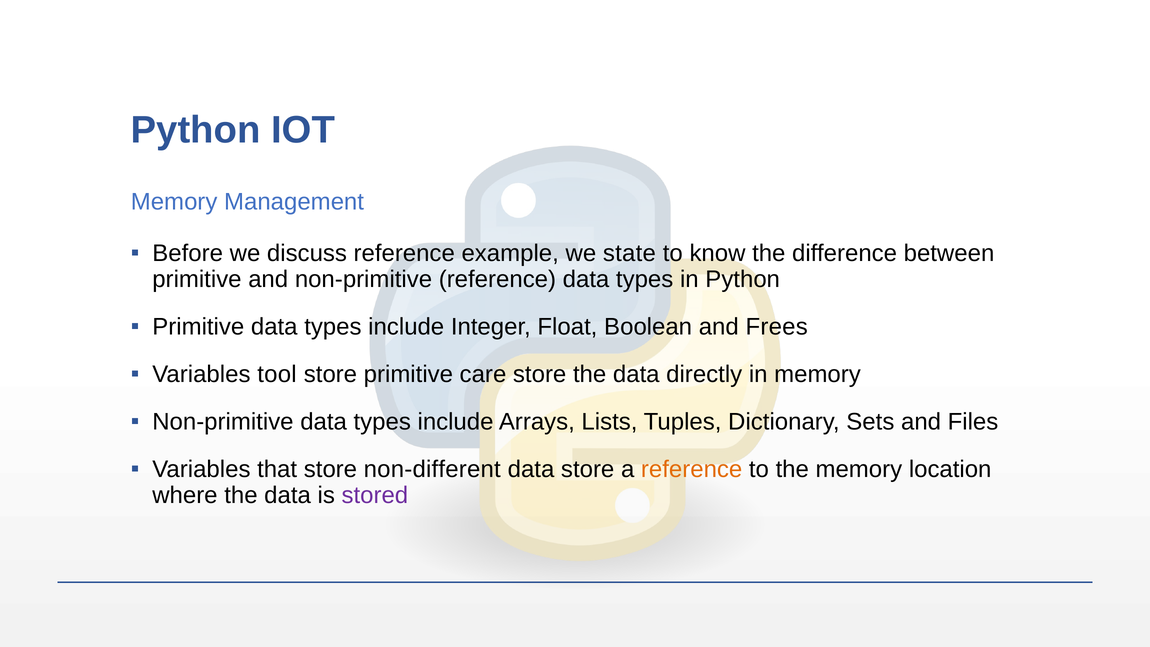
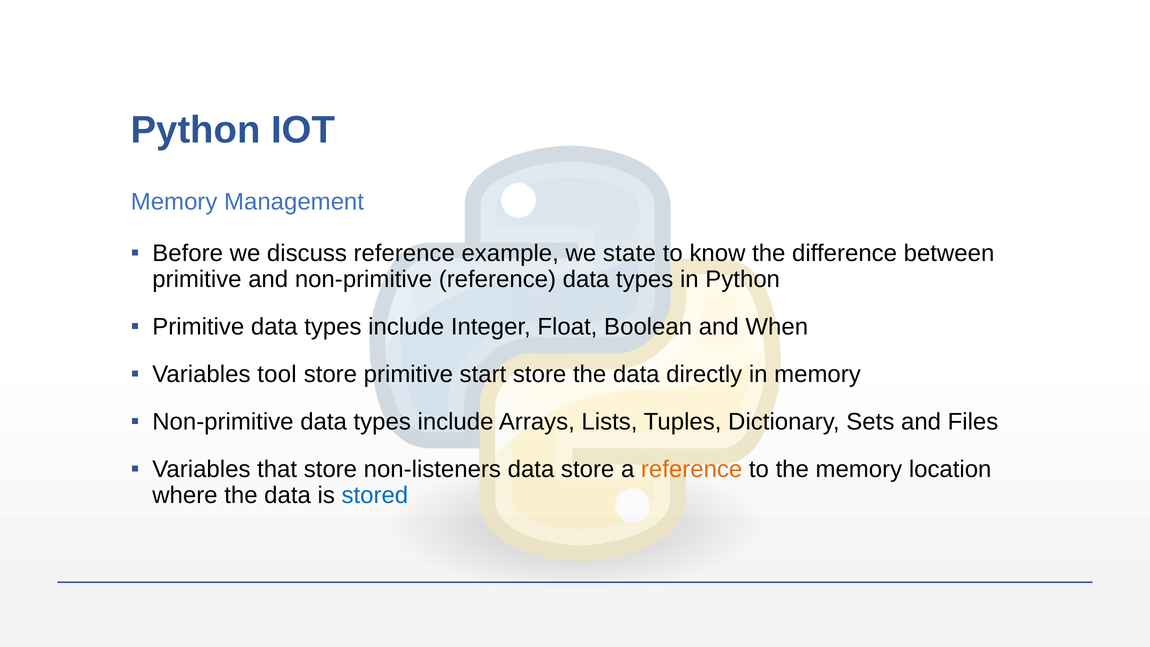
Frees: Frees -> When
care: care -> start
non-different: non-different -> non-listeners
stored colour: purple -> blue
